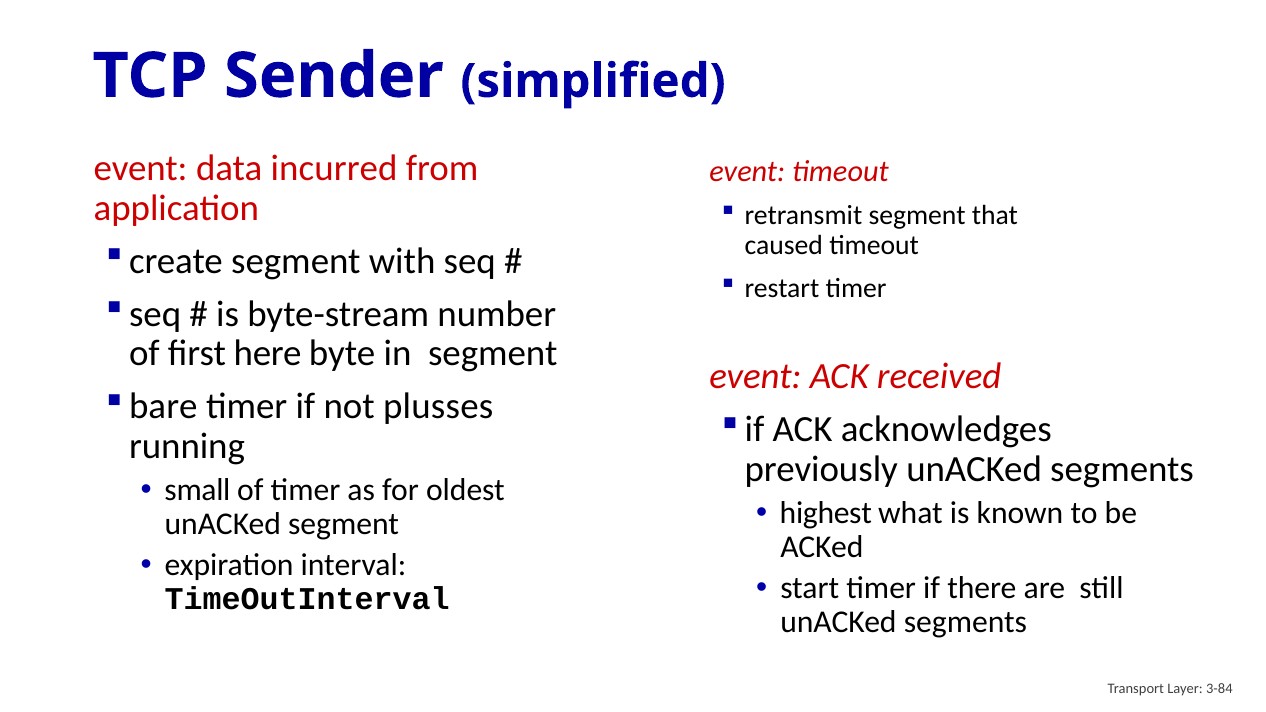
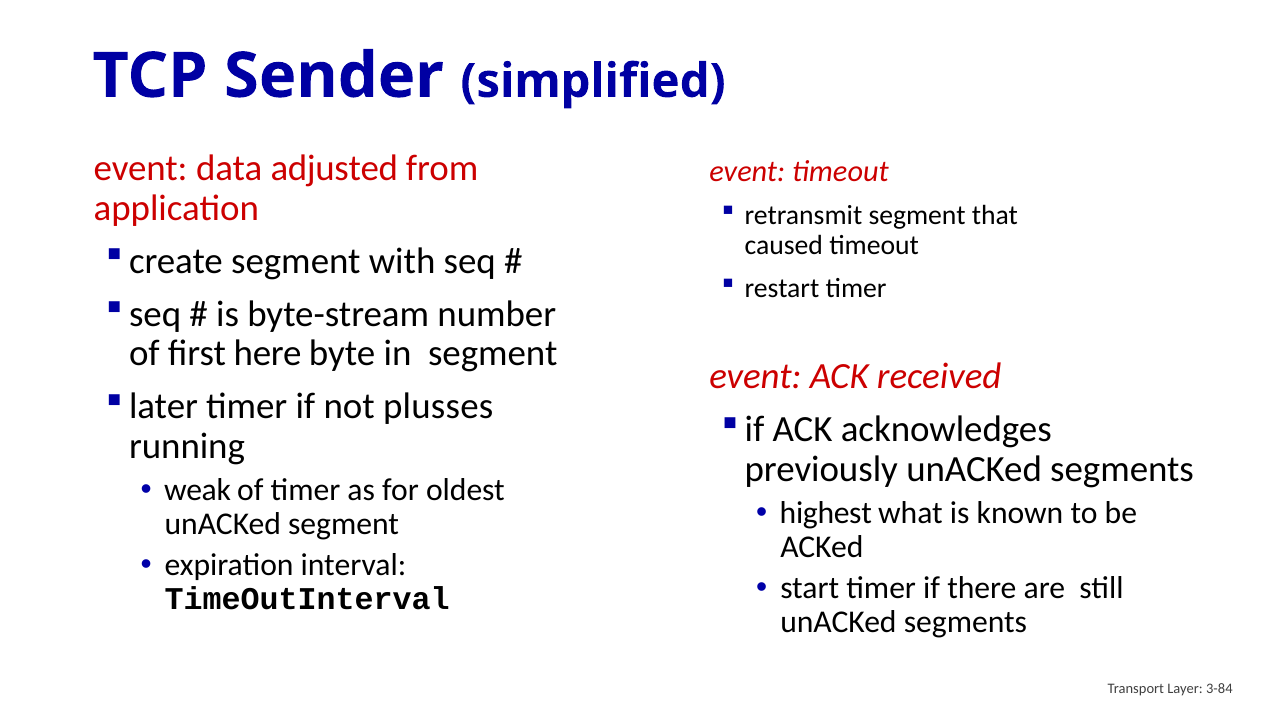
incurred: incurred -> adjusted
bare: bare -> later
small: small -> weak
